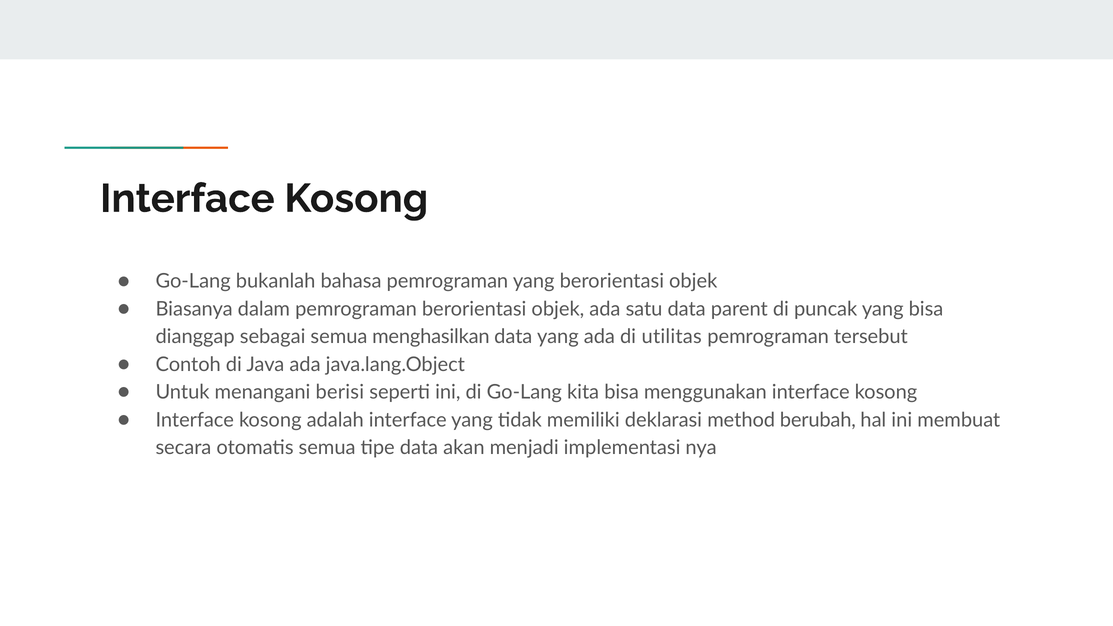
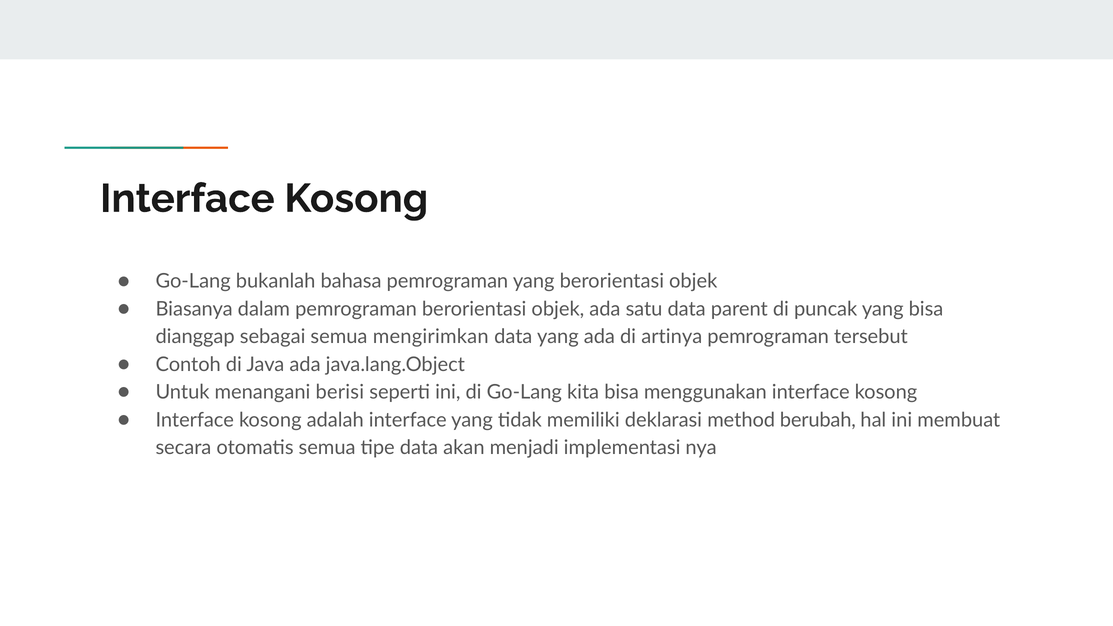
menghasilkan: menghasilkan -> mengirimkan
utilitas: utilitas -> artinya
